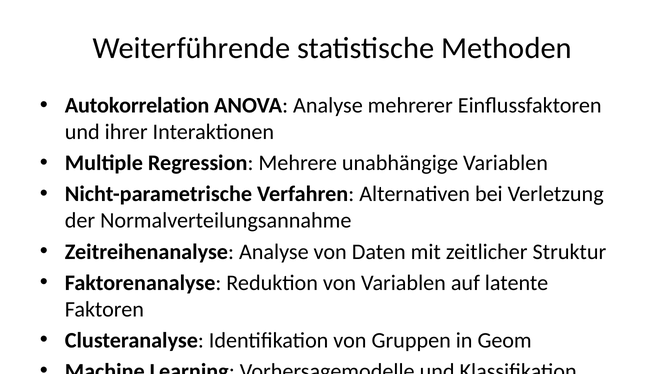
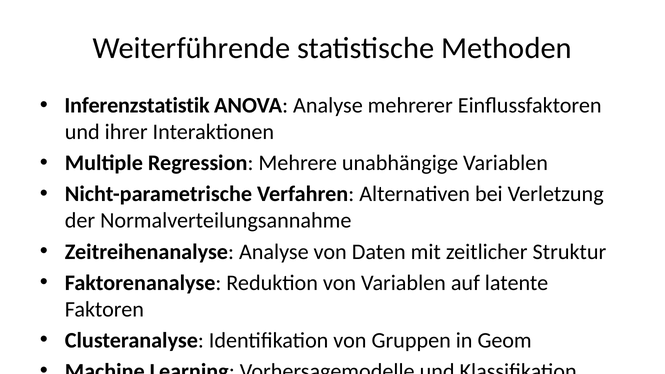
Autokorrelation: Autokorrelation -> Inferenzstatistik
